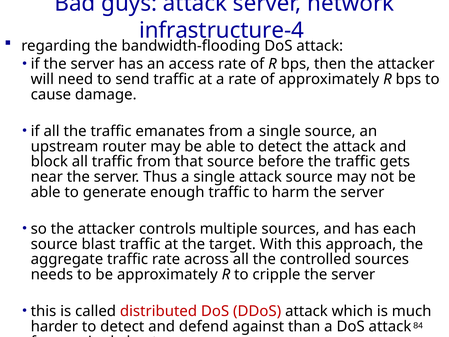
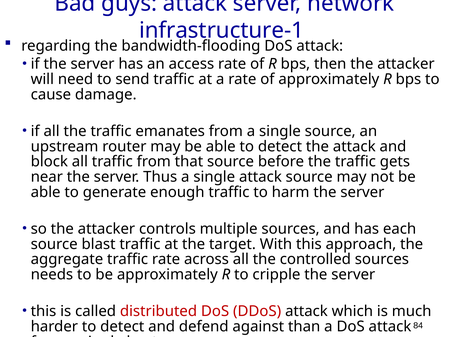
infrastructure-4: infrastructure-4 -> infrastructure-1
